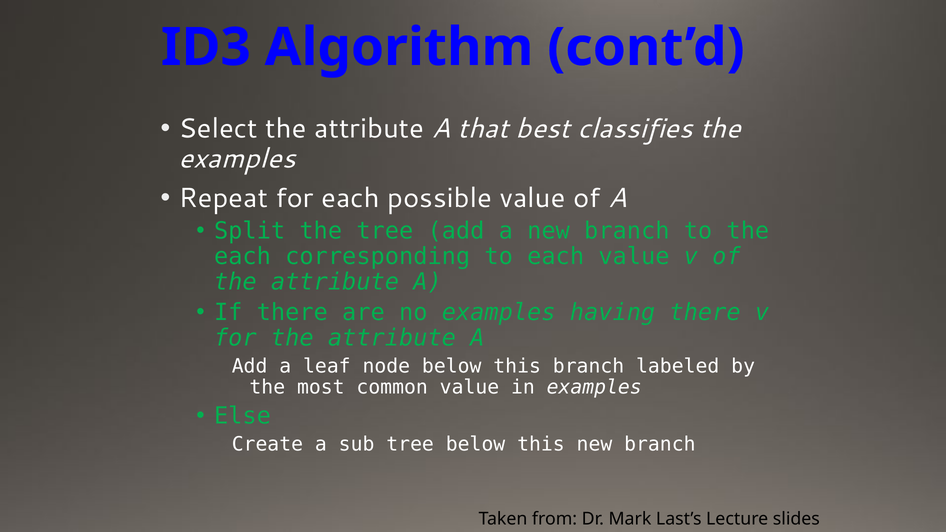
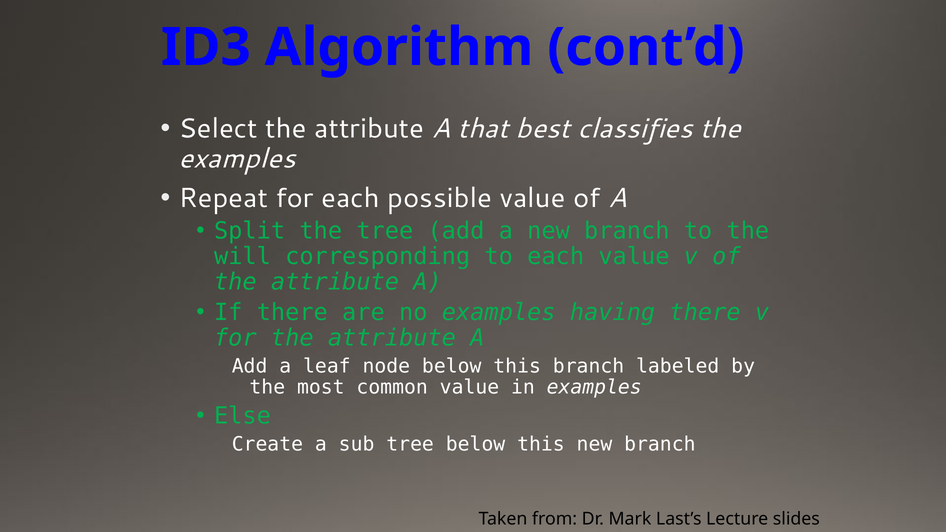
each at (242, 256): each -> will
